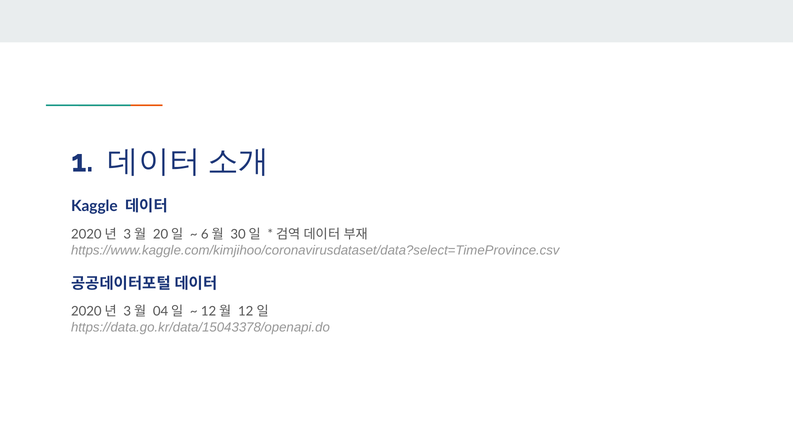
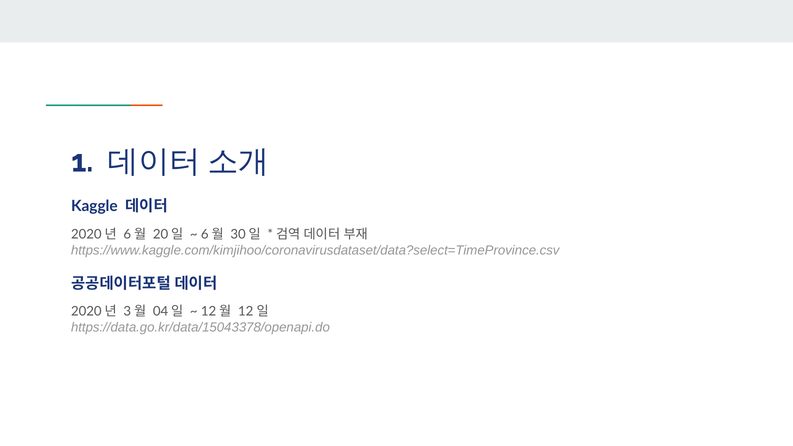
3 at (127, 234): 3 -> 6
